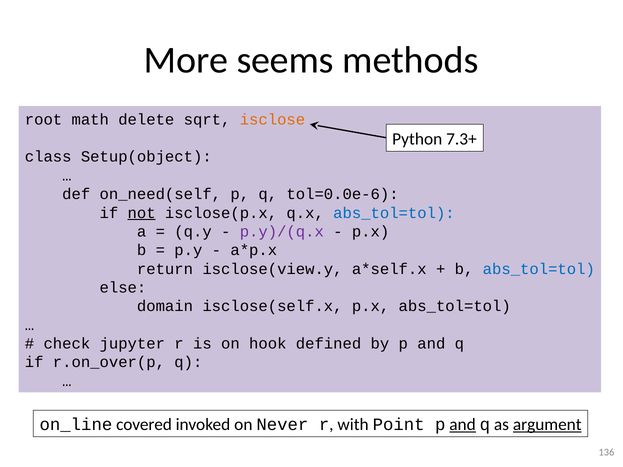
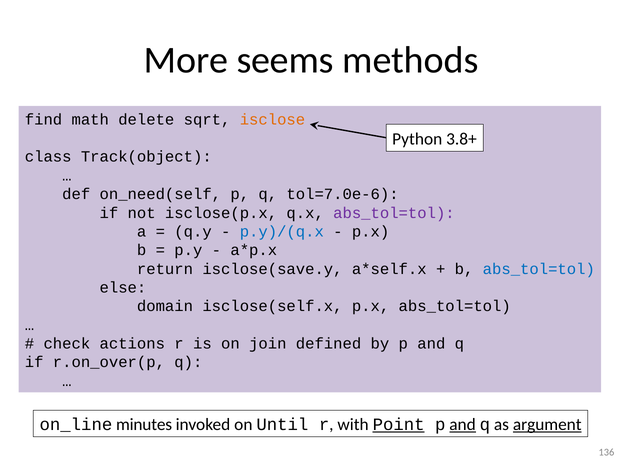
root: root -> find
7.3+: 7.3+ -> 3.8+
Setup(object: Setup(object -> Track(object
tol=0.0e-6: tol=0.0e-6 -> tol=7.0e-6
not underline: present -> none
abs_tol=tol at (394, 213) colour: blue -> purple
p.y)/(q.x colour: purple -> blue
isclose(view.y: isclose(view.y -> isclose(save.y
jupyter: jupyter -> actions
hook: hook -> join
covered: covered -> minutes
Never: Never -> Until
Point underline: none -> present
